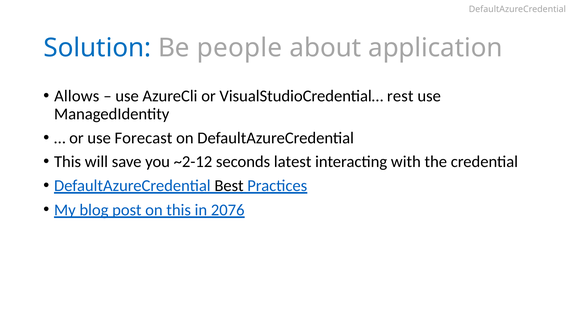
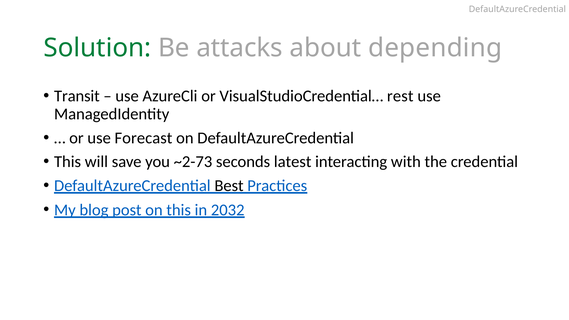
Solution colour: blue -> green
people: people -> attacks
application: application -> depending
Allows: Allows -> Transit
~2-12: ~2-12 -> ~2-73
2076: 2076 -> 2032
